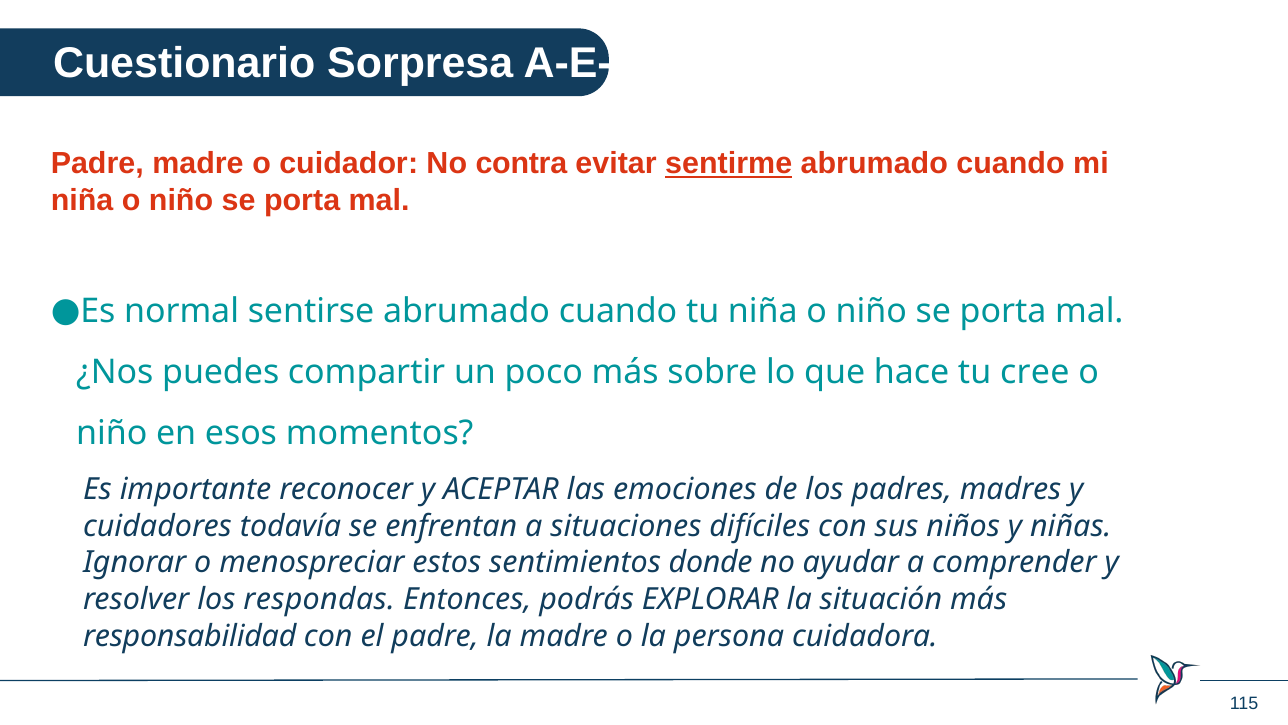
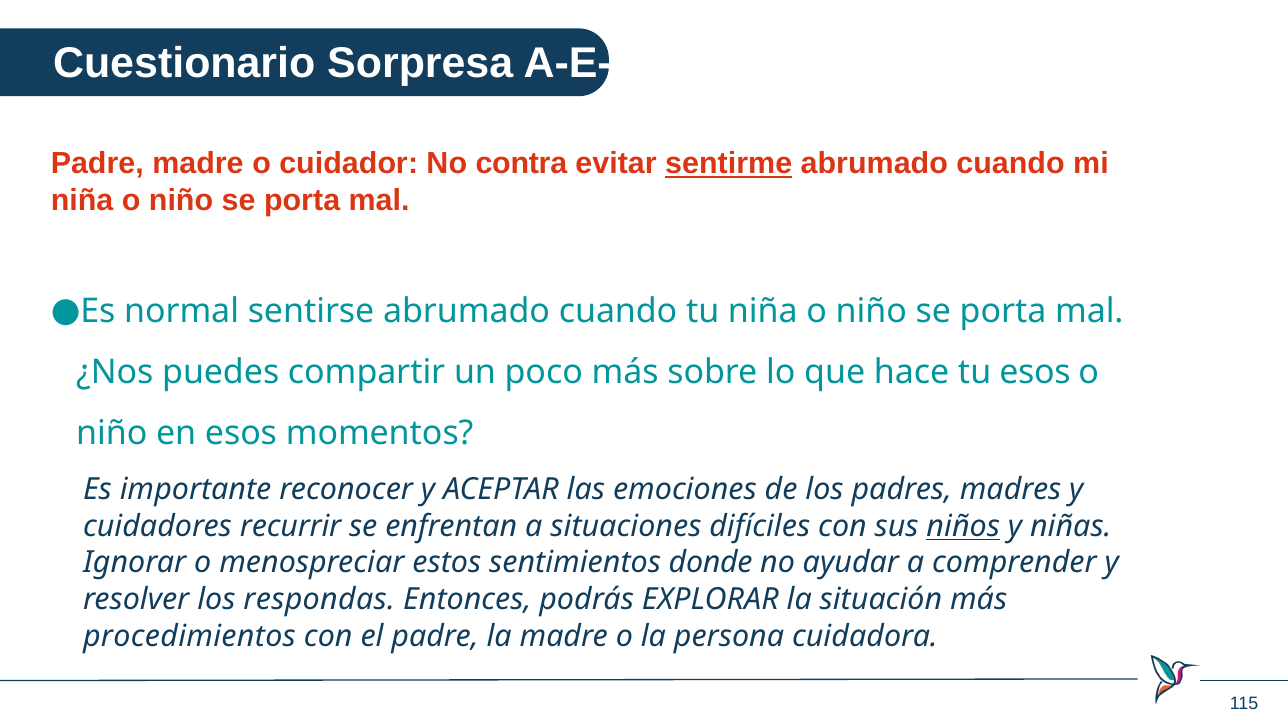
tu cree: cree -> esos
todavía: todavía -> recurrir
niños underline: none -> present
responsabilidad: responsabilidad -> procedimientos
